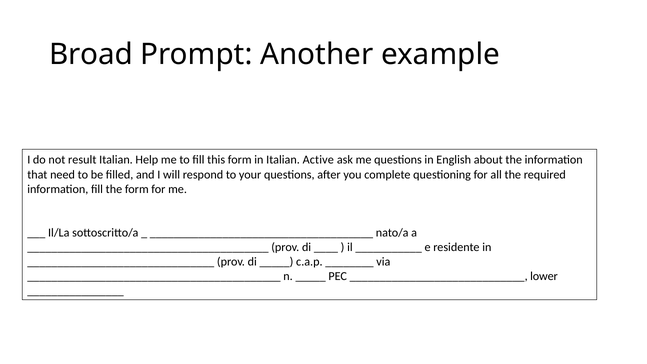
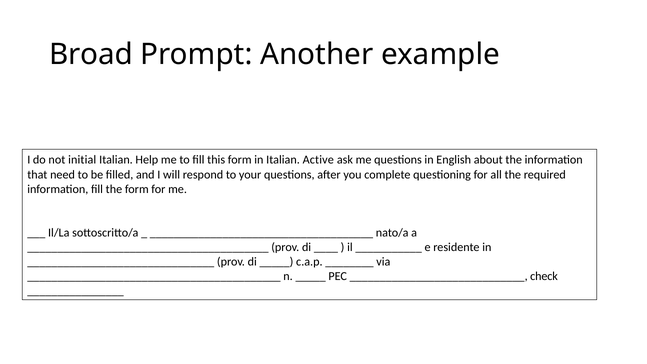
result: result -> initial
lower: lower -> check
